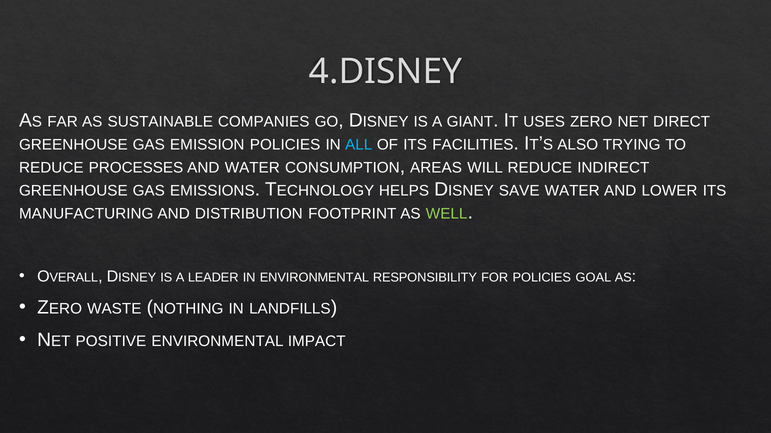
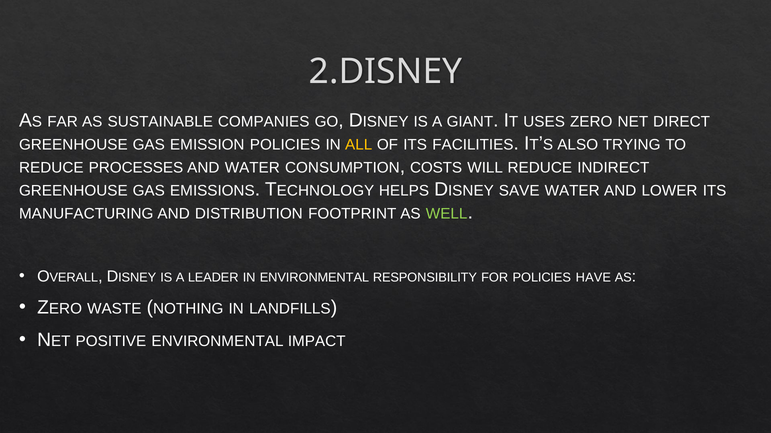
4.DISNEY: 4.DISNEY -> 2.DISNEY
ALL colour: light blue -> yellow
AREAS: AREAS -> COSTS
GOAL: GOAL -> HAVE
